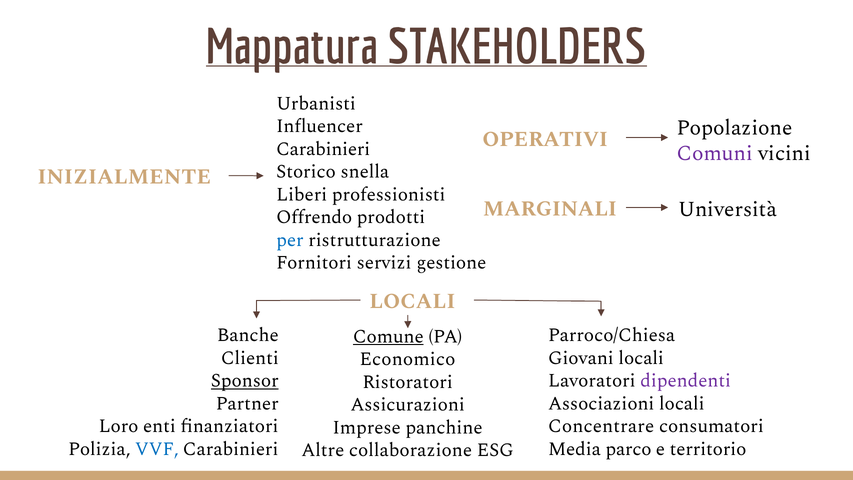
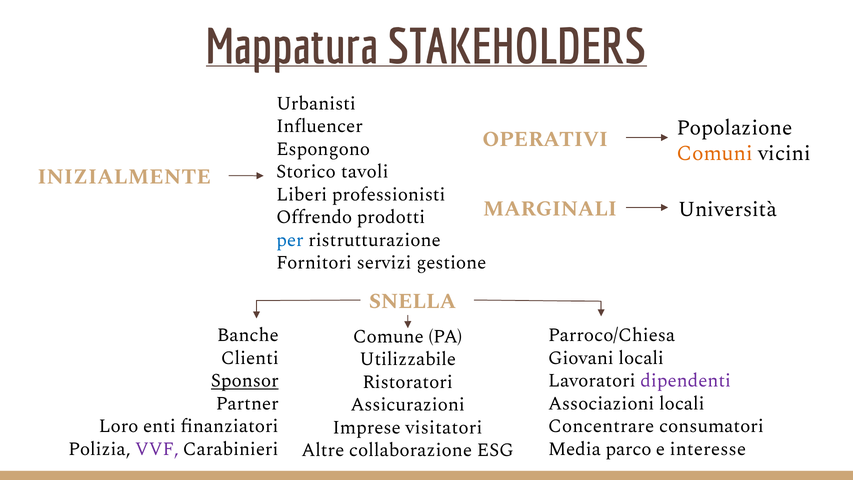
Carabinieri at (323, 149): Carabinieri -> Espongono
Comuni colour: purple -> orange
snella: snella -> tavoli
LOCALI at (412, 301): LOCALI -> SNELLA
Comune underline: present -> none
Economico: Economico -> Utilizzabile
panchine: panchine -> visitatori
VVF colour: blue -> purple
territorio: territorio -> interesse
